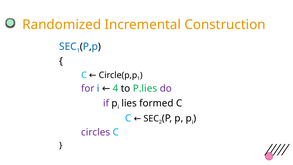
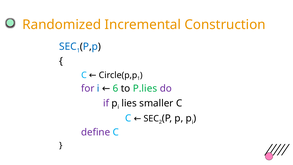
4: 4 -> 6
formed: formed -> smaller
circles: circles -> define
